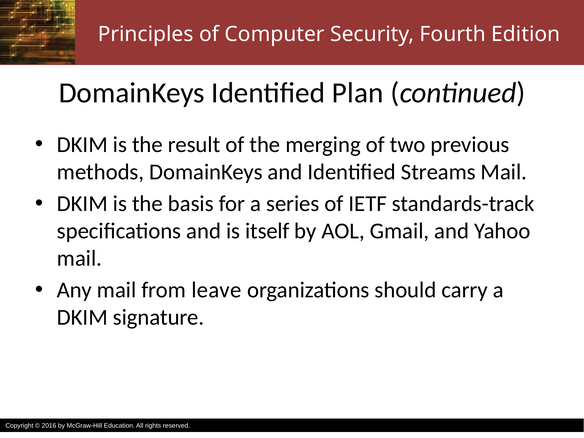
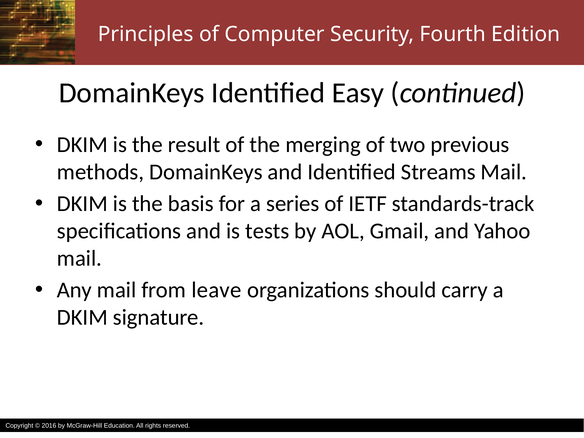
Plan: Plan -> Easy
itself: itself -> tests
